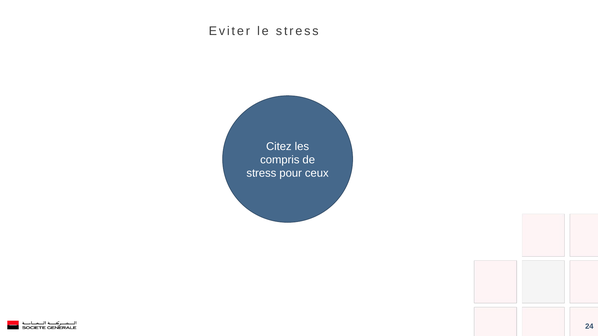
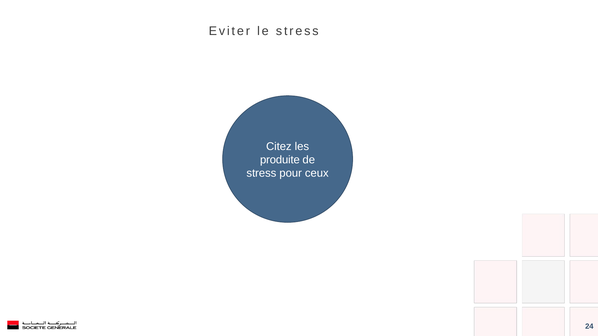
compris: compris -> produite
